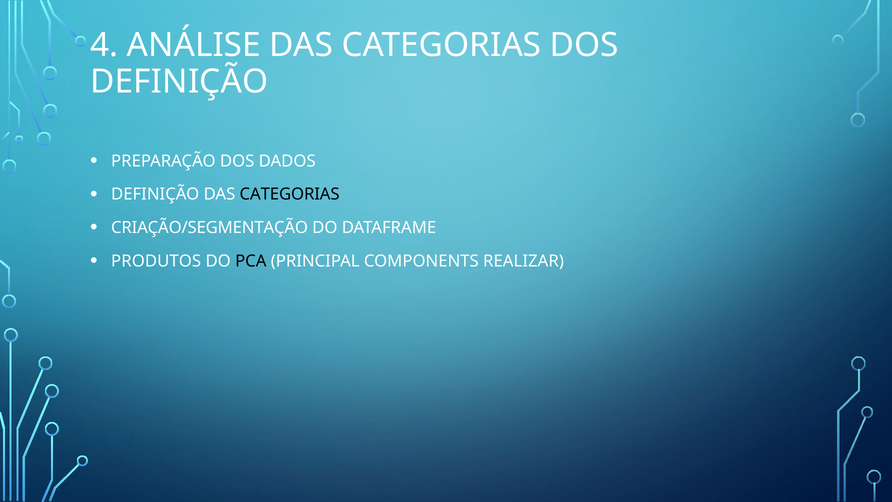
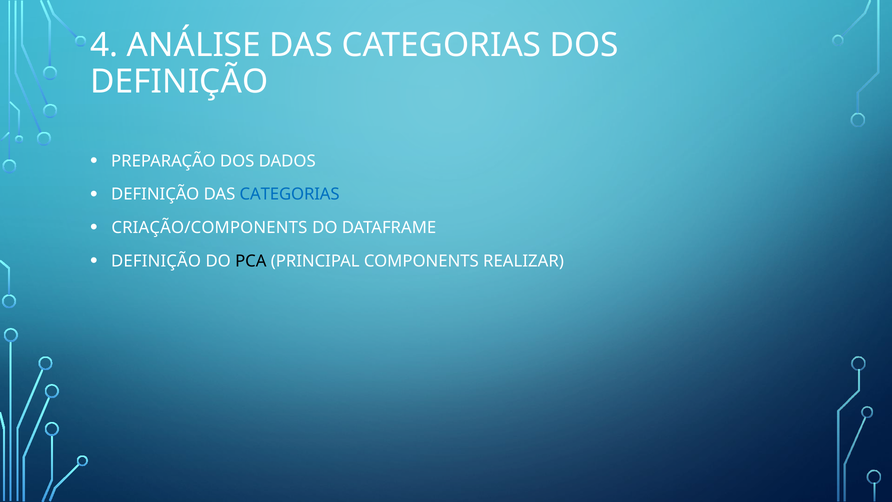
CATEGORIAS at (290, 194) colour: black -> blue
CRIAÇÃO/SEGMENTAÇÃO: CRIAÇÃO/SEGMENTAÇÃO -> CRIAÇÃO/COMPONENTS
PRODUTOS at (156, 261): PRODUTOS -> DEFINIÇÃO
